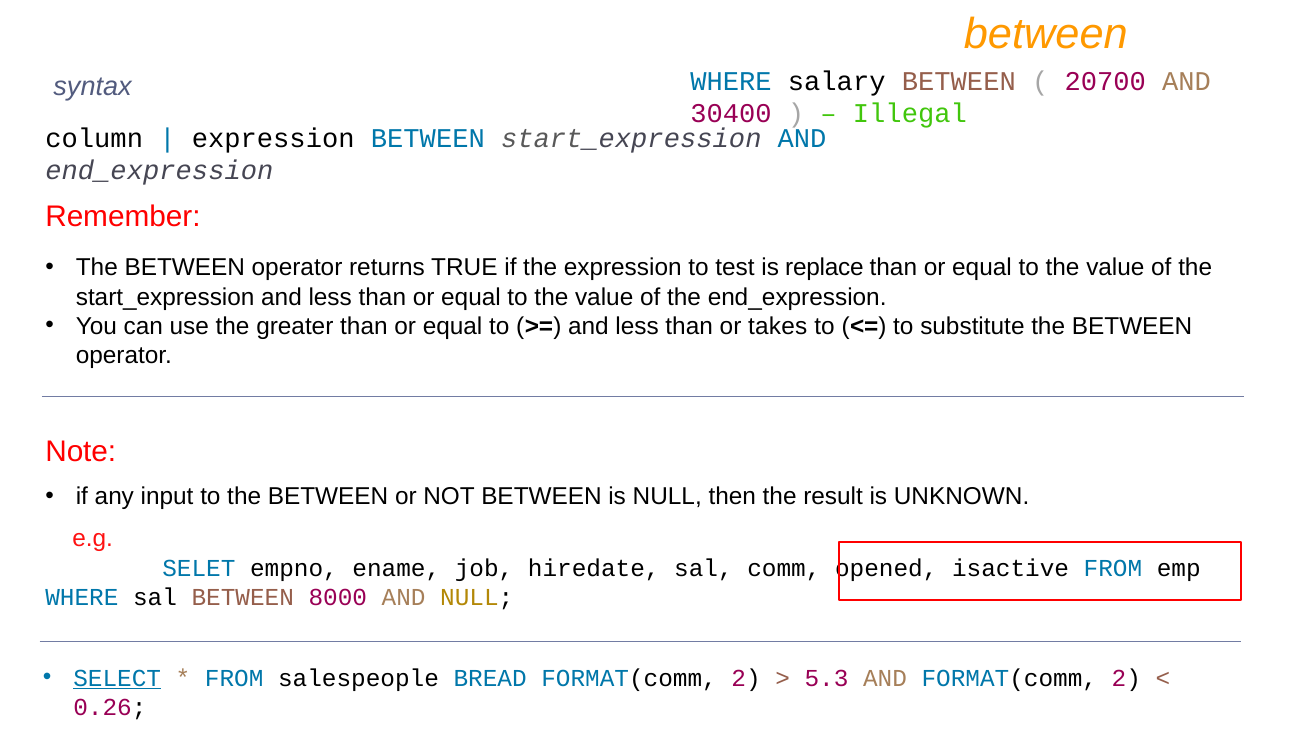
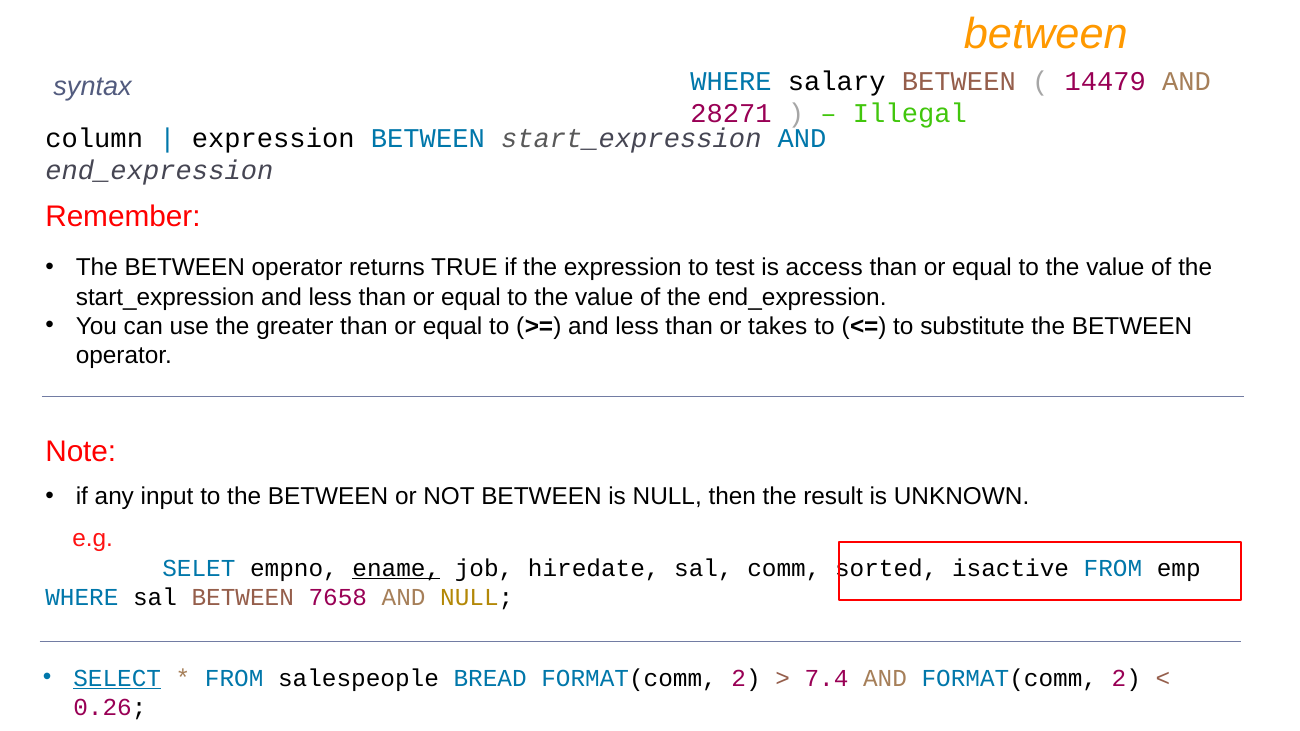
20700: 20700 -> 14479
30400: 30400 -> 28271
replace: replace -> access
ename underline: none -> present
opened: opened -> sorted
8000: 8000 -> 7658
5.3: 5.3 -> 7.4
